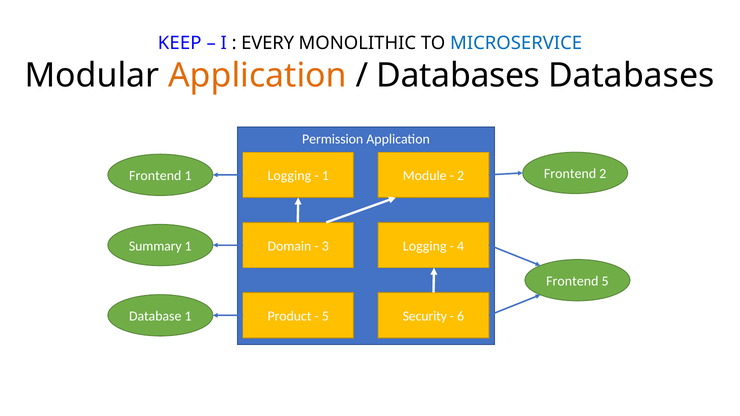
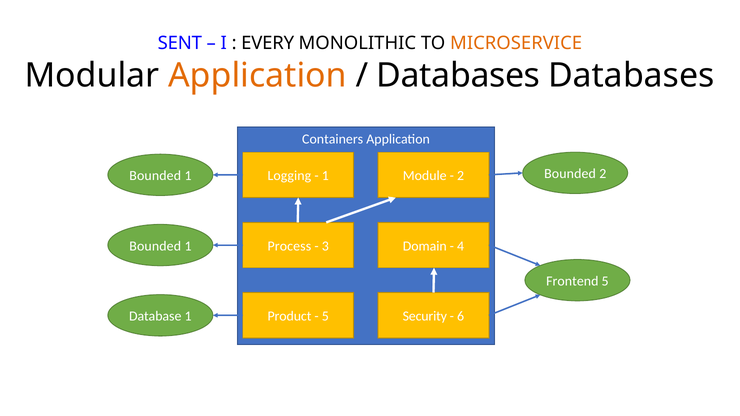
KEEP: KEEP -> SENT
MICROSERVICE colour: blue -> orange
Permission: Permission -> Containers
Frontend at (570, 174): Frontend -> Bounded
Frontend at (155, 176): Frontend -> Bounded
Summary at (155, 246): Summary -> Bounded
Domain: Domain -> Process
3 Logging: Logging -> Domain
